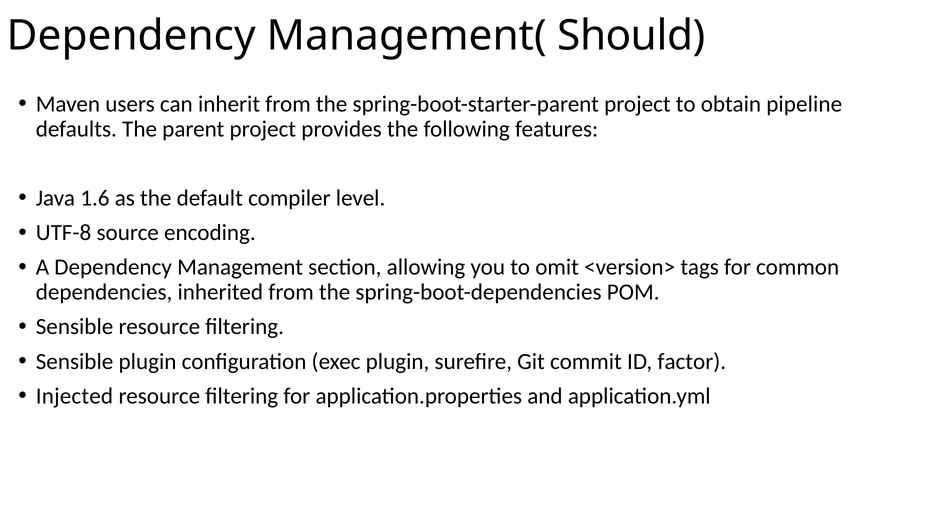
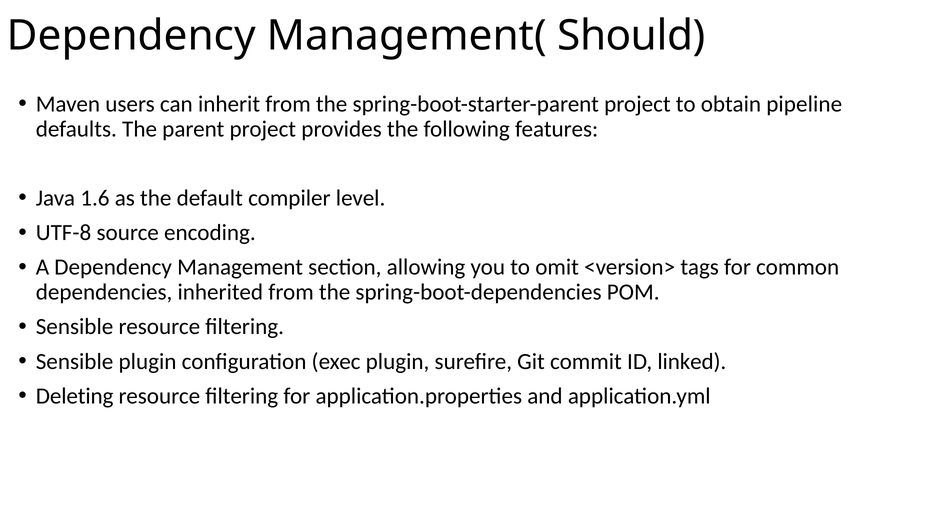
factor: factor -> linked
Injected: Injected -> Deleting
